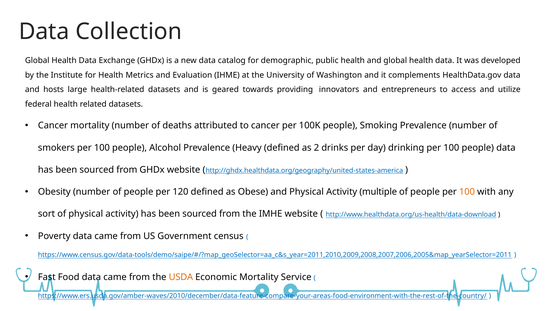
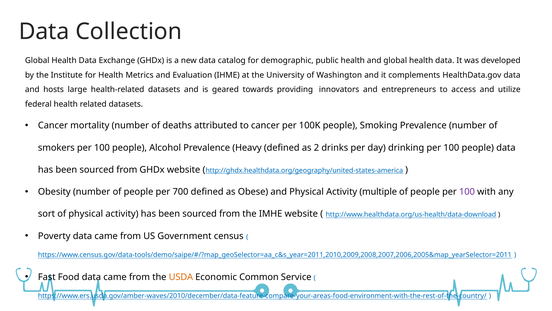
120: 120 -> 700
100 at (467, 192) colour: orange -> purple
Economic Mortality: Mortality -> Common
